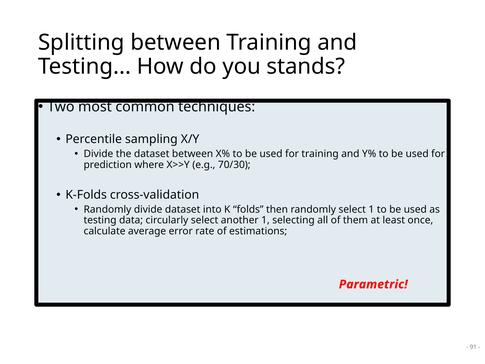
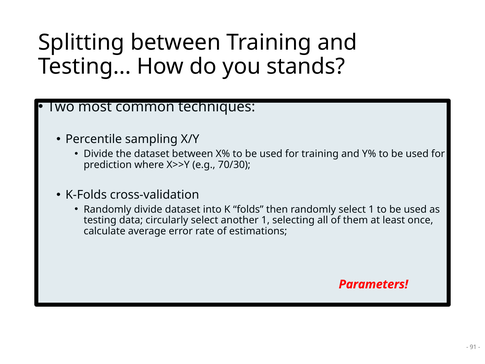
Parametric: Parametric -> Parameters
